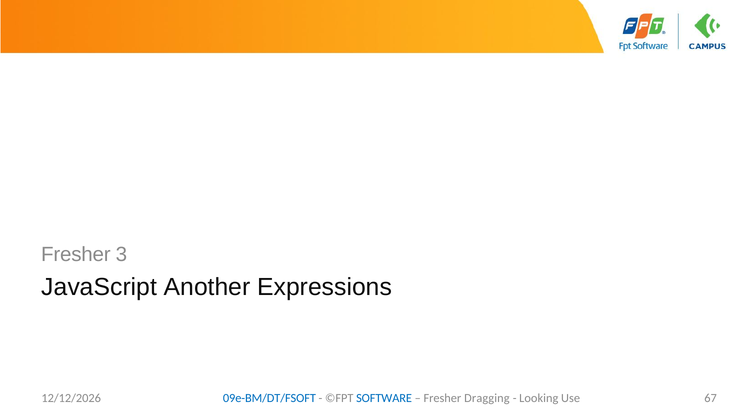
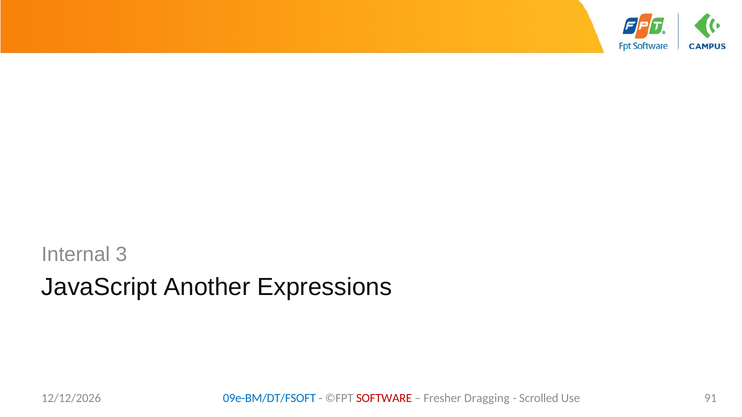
Fresher at (76, 254): Fresher -> Internal
SOFTWARE colour: blue -> red
Looking: Looking -> Scrolled
67: 67 -> 91
